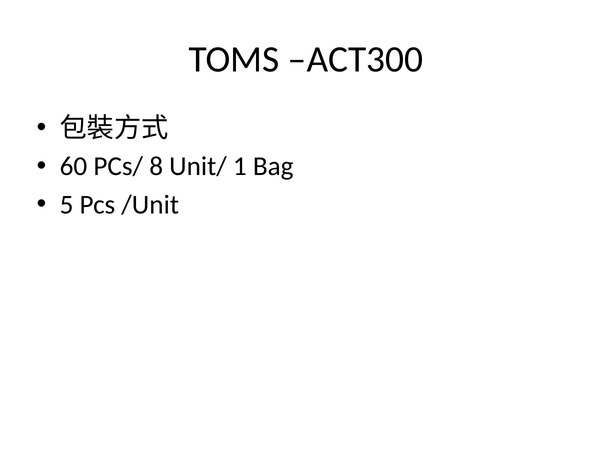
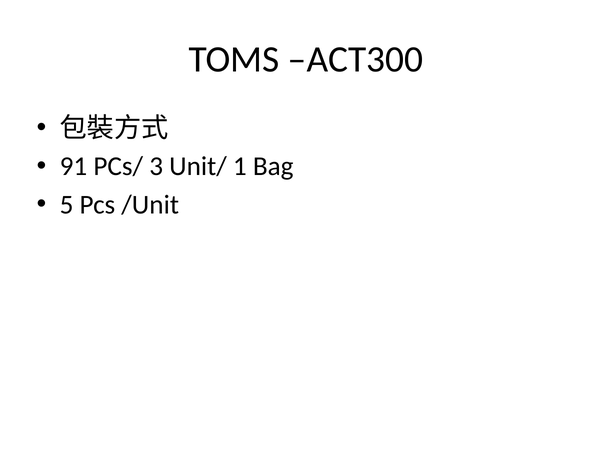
60: 60 -> 91
8: 8 -> 3
